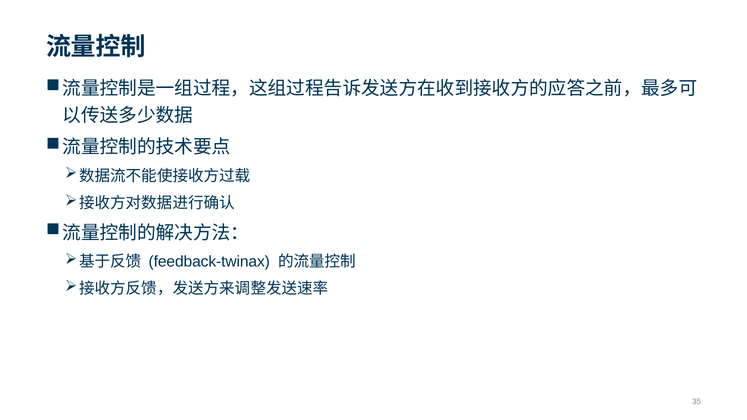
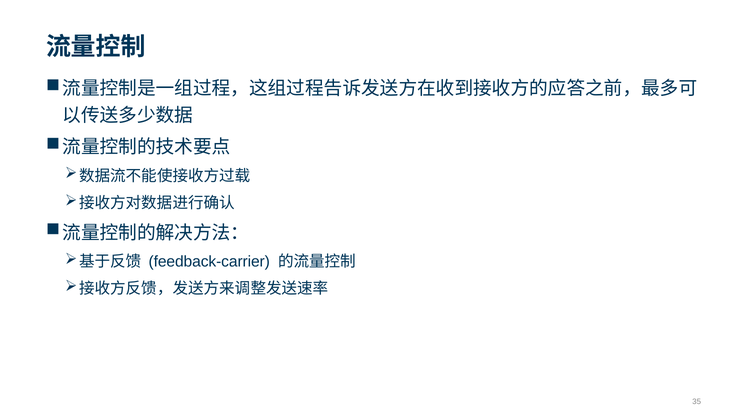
feedback-twinax: feedback-twinax -> feedback-carrier
